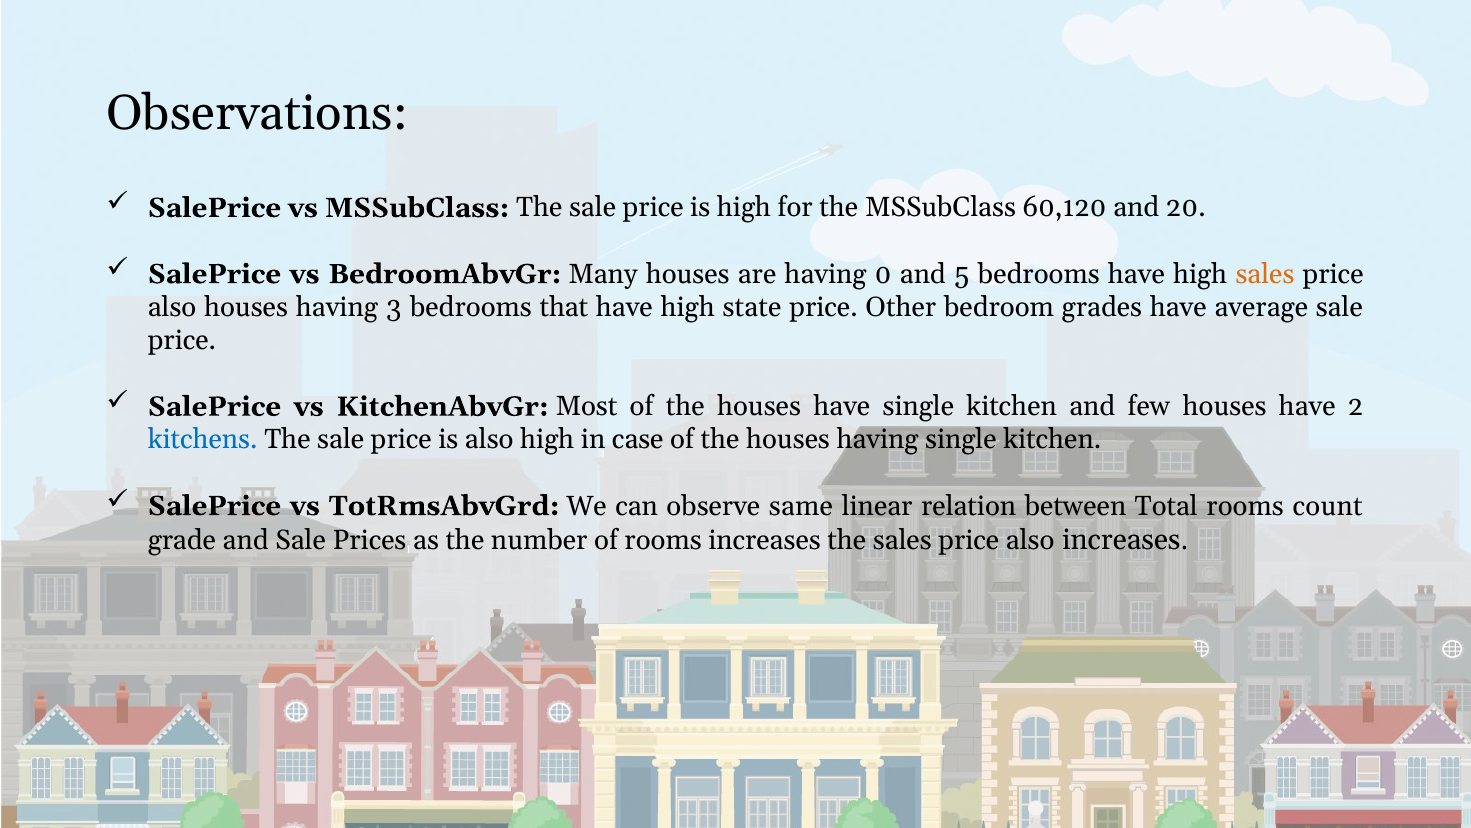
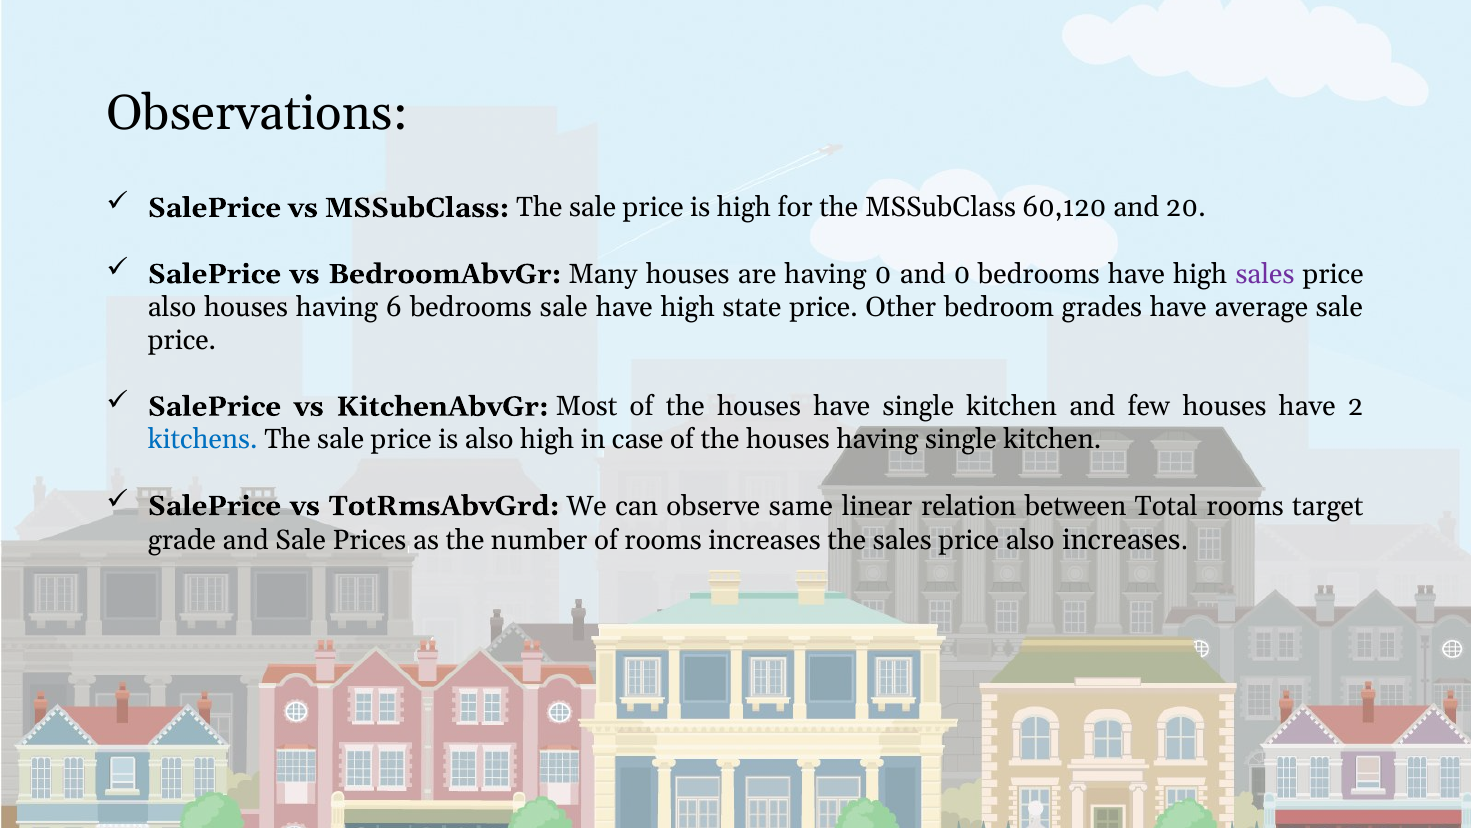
and 5: 5 -> 0
sales at (1265, 274) colour: orange -> purple
3: 3 -> 6
bedrooms that: that -> sale
count: count -> target
